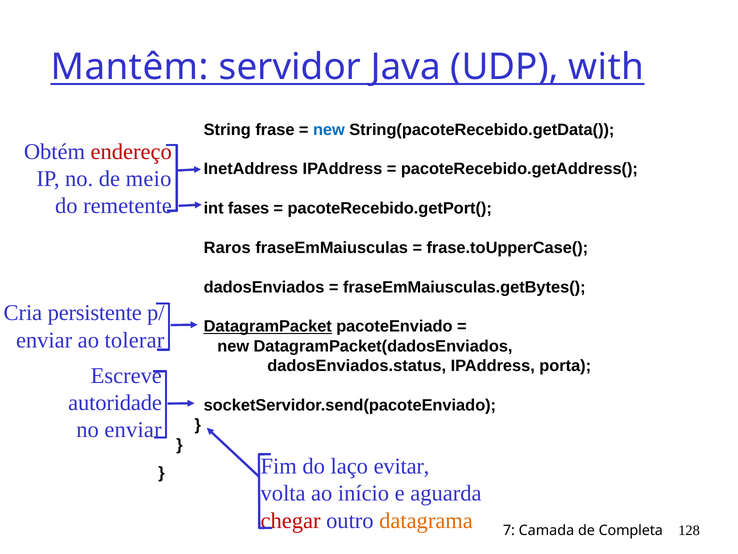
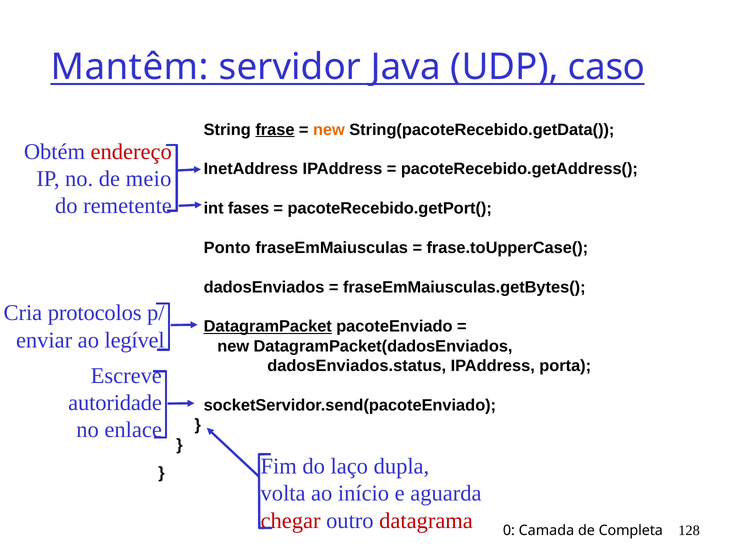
with: with -> caso
frase underline: none -> present
new at (329, 130) colour: blue -> orange
Raros: Raros -> Ponto
persistente: persistente -> protocolos
tolerar: tolerar -> legível
no enviar: enviar -> enlace
evitar: evitar -> dupla
datagrama colour: orange -> red
7: 7 -> 0
